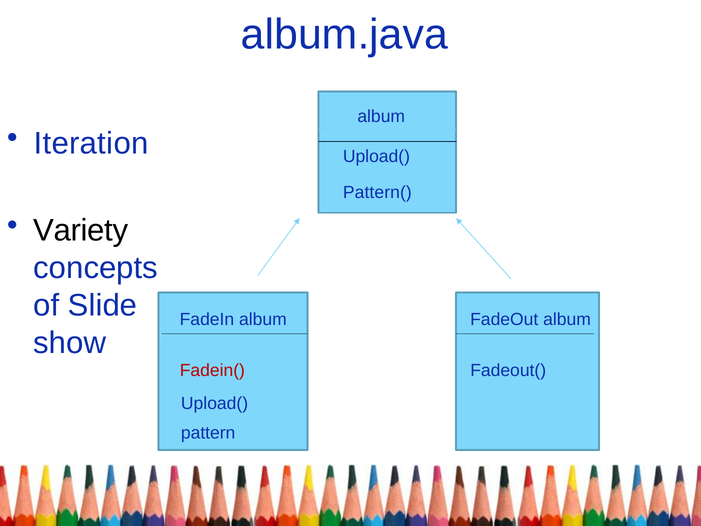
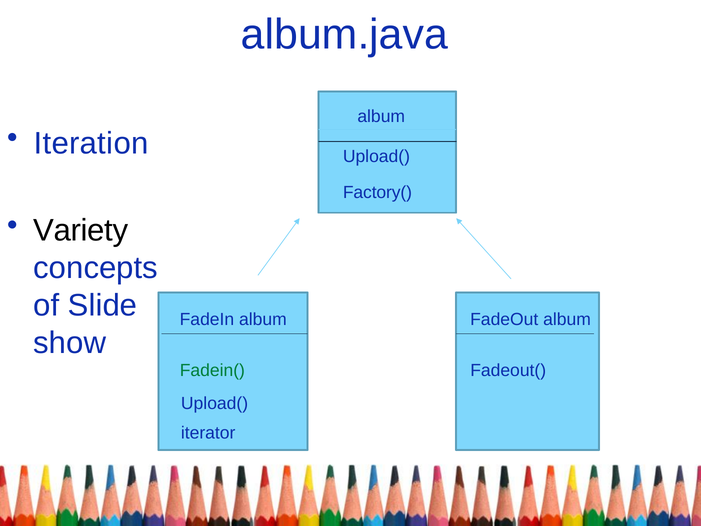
Pattern(: Pattern( -> Factory(
Fadein( colour: red -> green
pattern: pattern -> iterator
